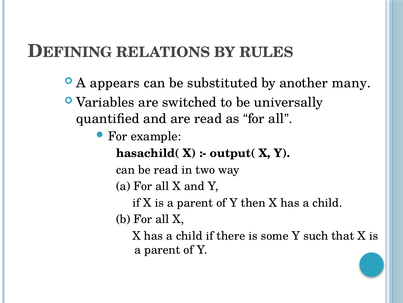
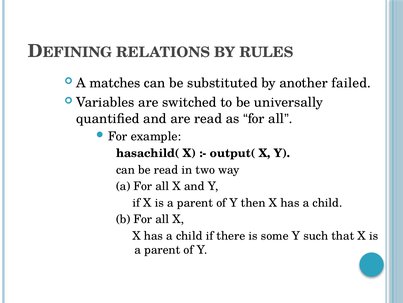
appears: appears -> matches
many: many -> failed
